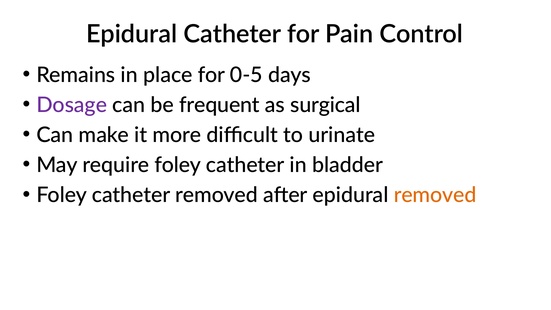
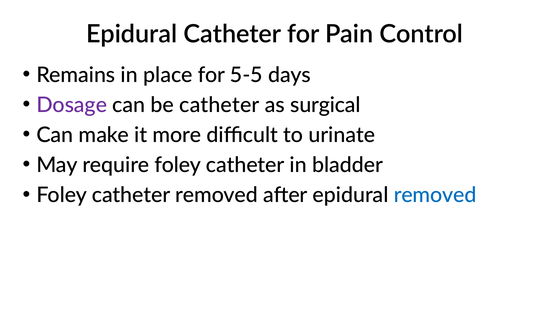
0-5: 0-5 -> 5-5
be frequent: frequent -> catheter
removed at (435, 195) colour: orange -> blue
